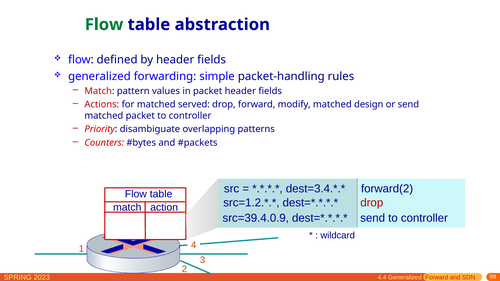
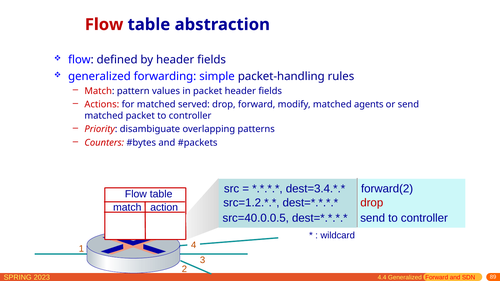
Flow at (104, 25) colour: green -> red
design: design -> agents
src=39.4.0.9: src=39.4.0.9 -> src=40.0.0.5
